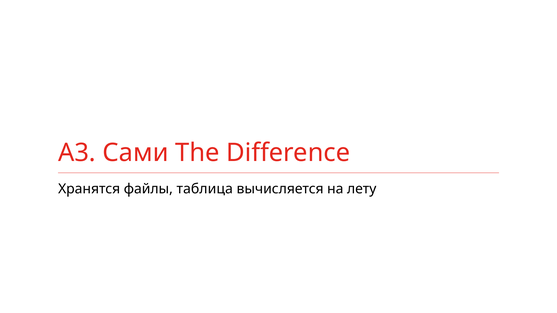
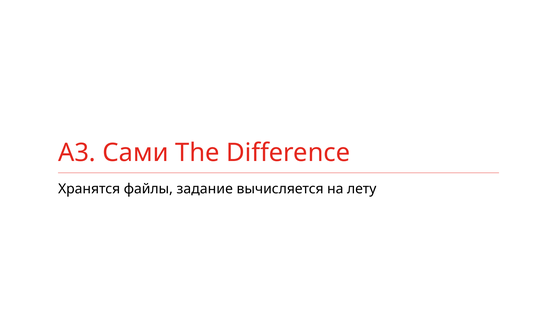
таблица: таблица -> задание
